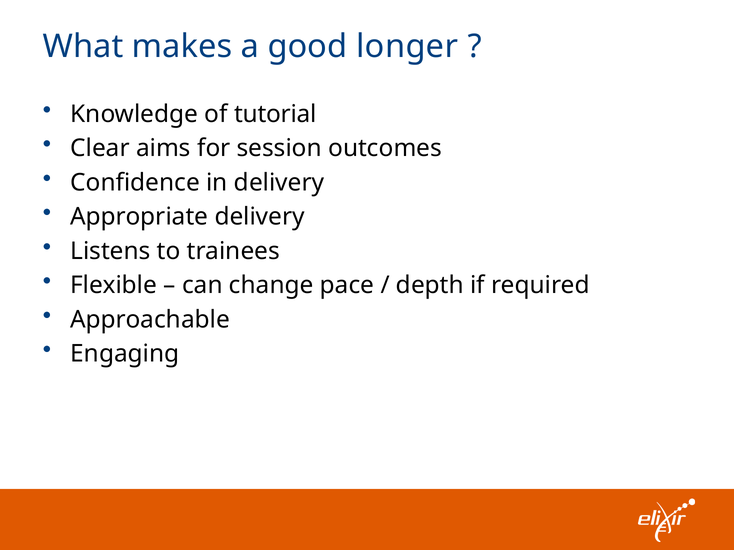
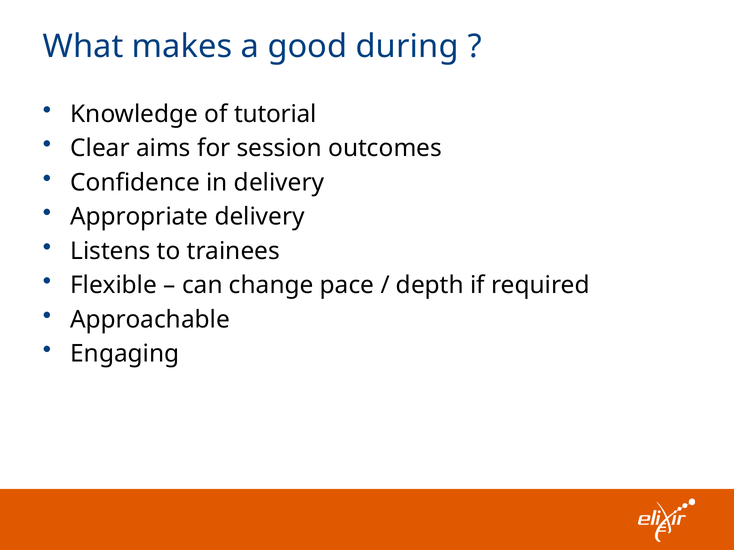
longer: longer -> during
